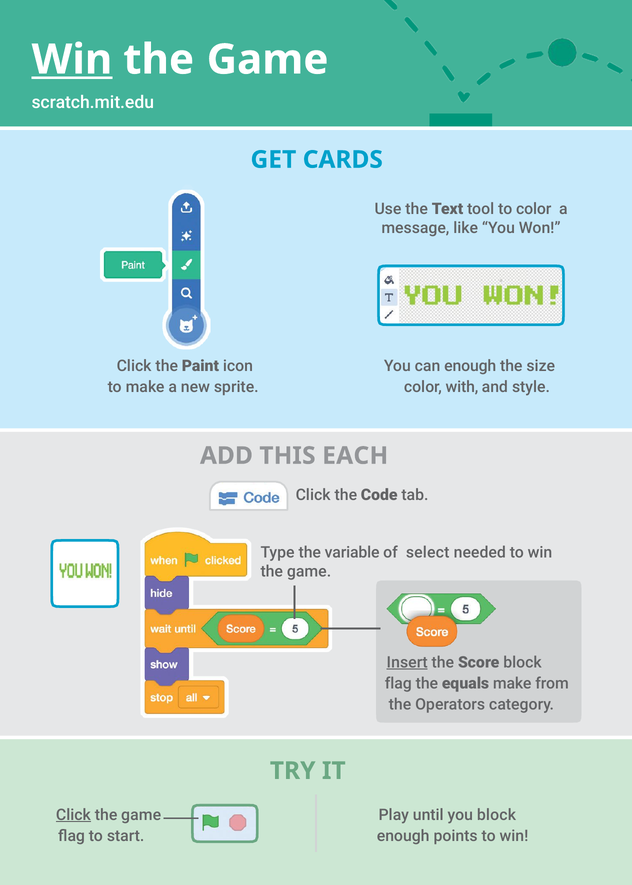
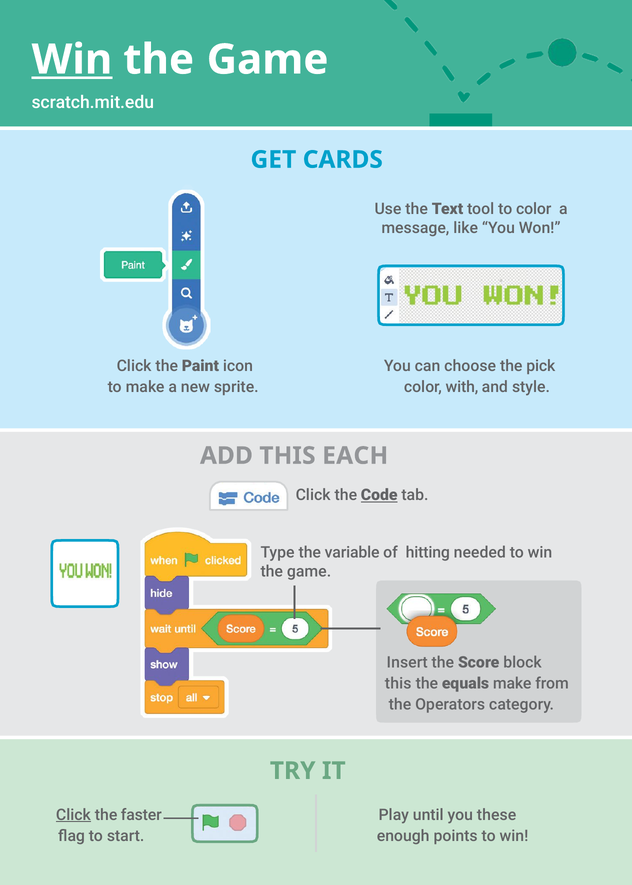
can enough: enough -> choose
size: size -> pick
Code underline: none -> present
select: select -> hitting
Insert underline: present -> none
flag at (398, 683): flag -> this
game at (141, 815): game -> faster
you block: block -> these
